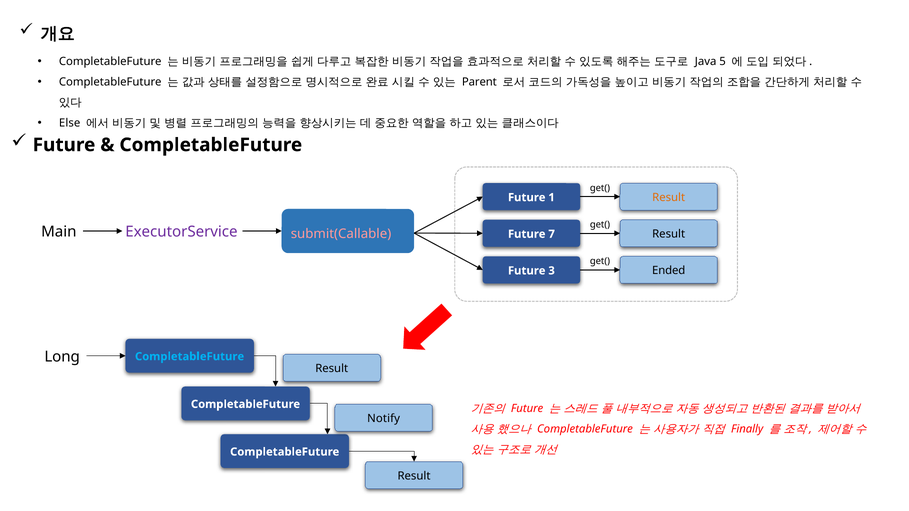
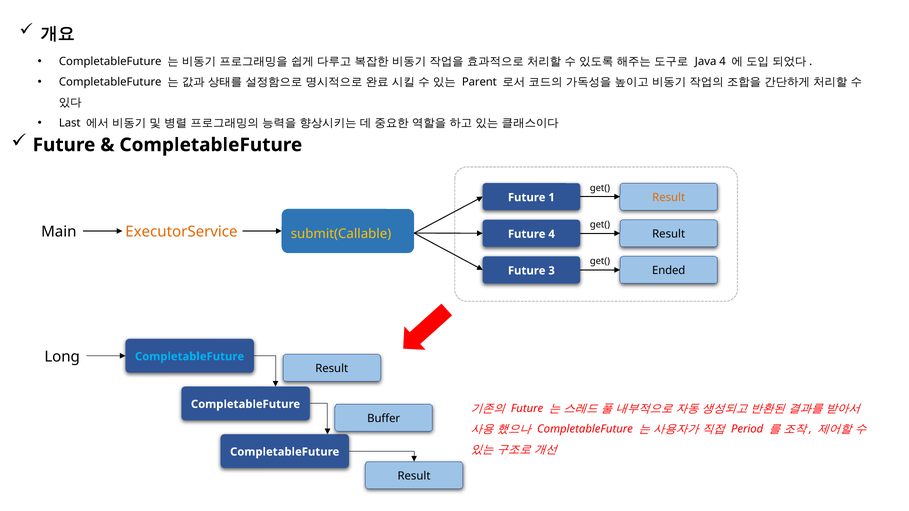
Java 5: 5 -> 4
Else: Else -> Last
ExecutorService colour: purple -> orange
submit(Callable colour: pink -> yellow
Future 7: 7 -> 4
Notify: Notify -> Buffer
Finally: Finally -> Period
